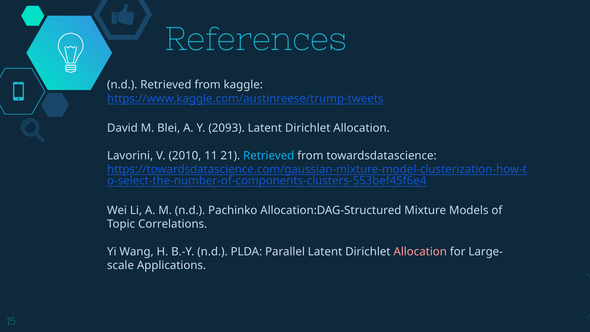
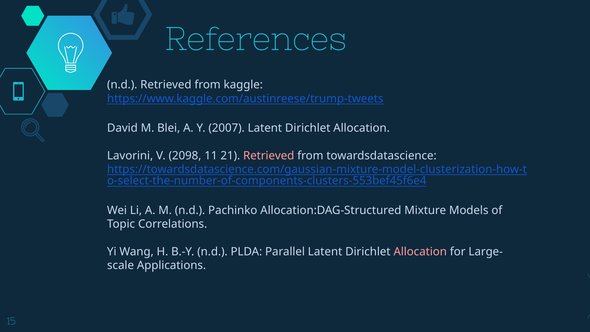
2093: 2093 -> 2007
2010: 2010 -> 2098
Retrieved at (269, 156) colour: light blue -> pink
